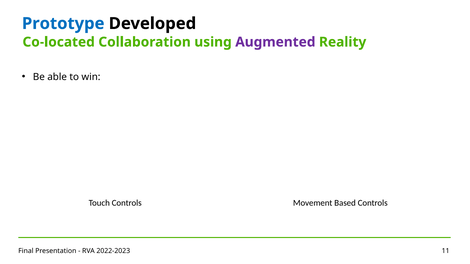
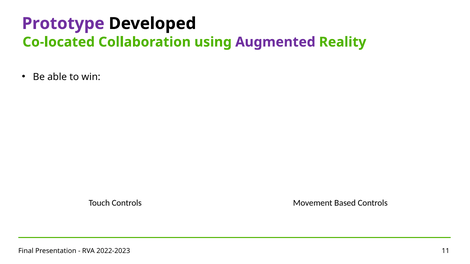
Prototype colour: blue -> purple
